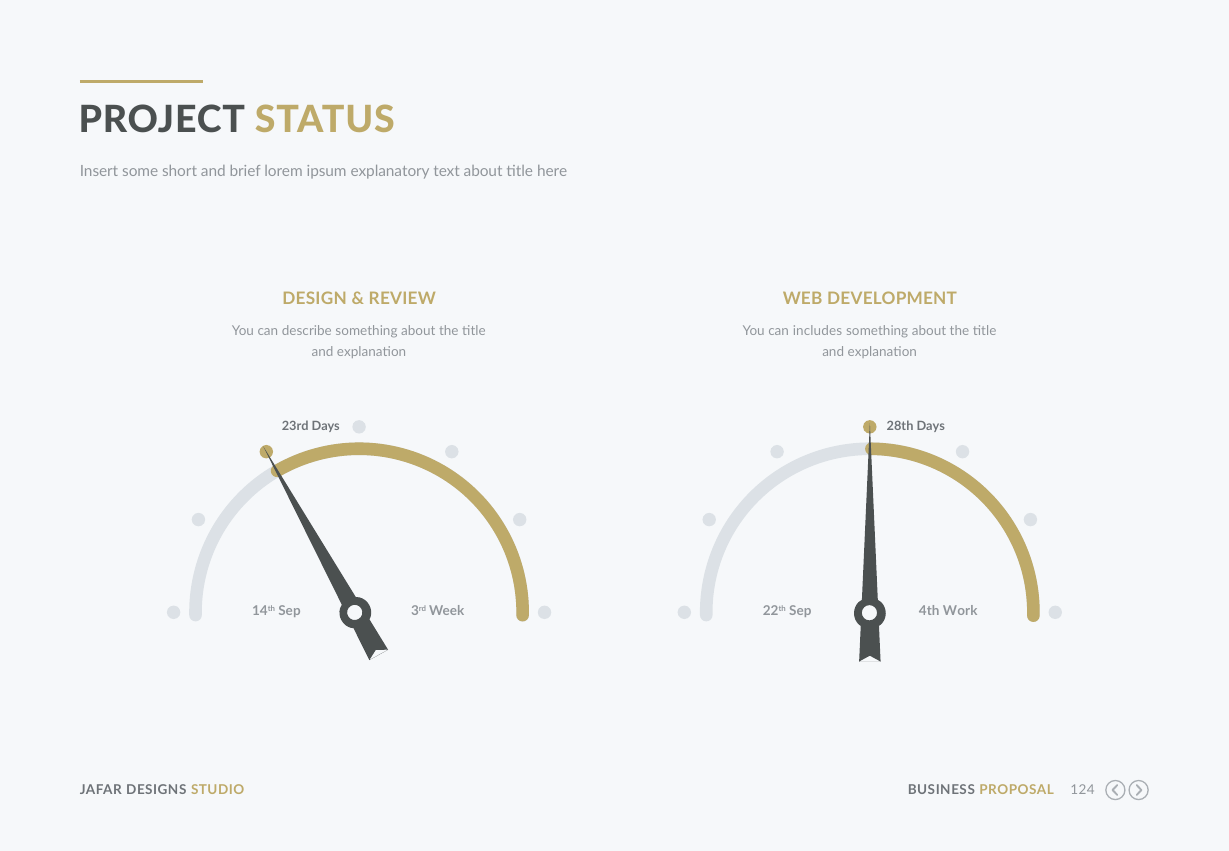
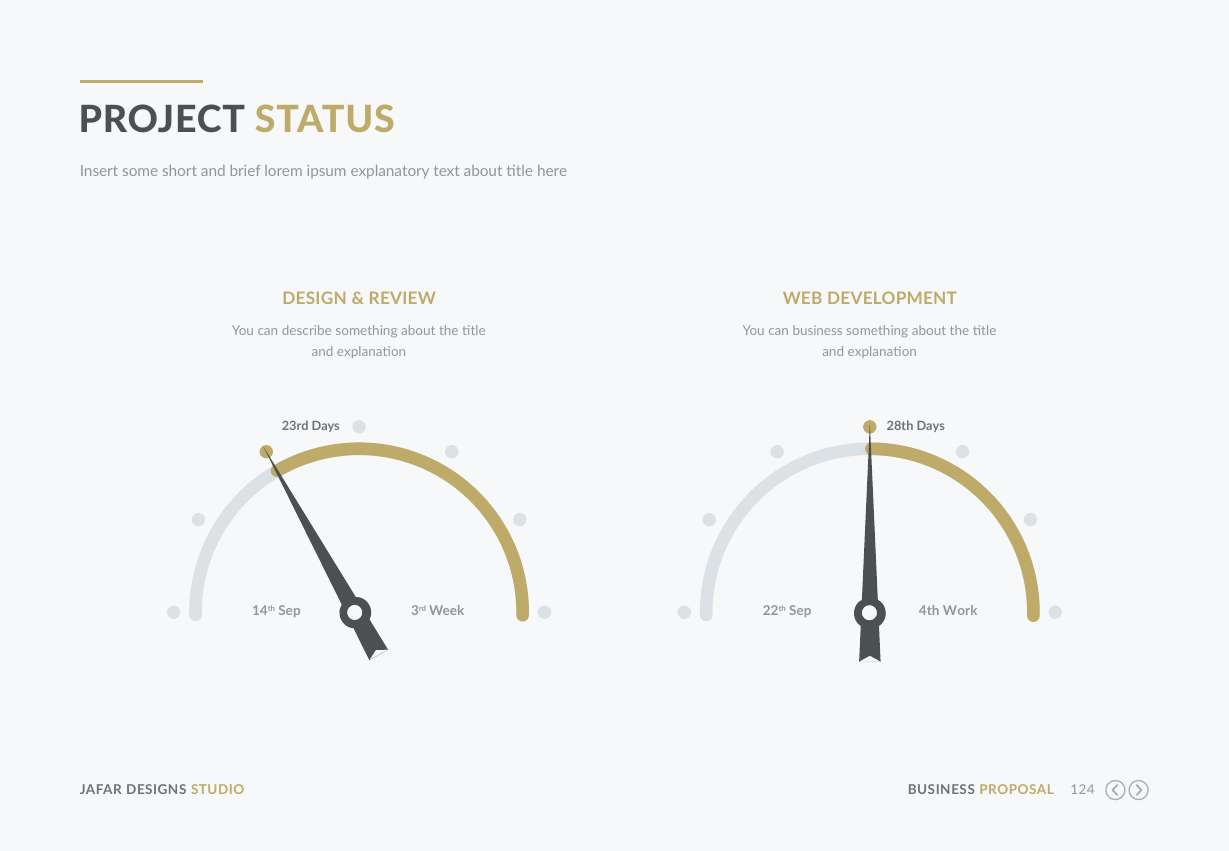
can includes: includes -> business
